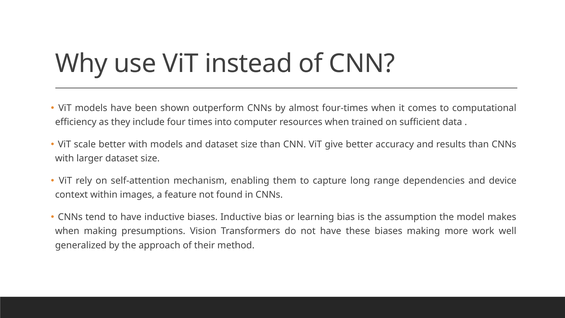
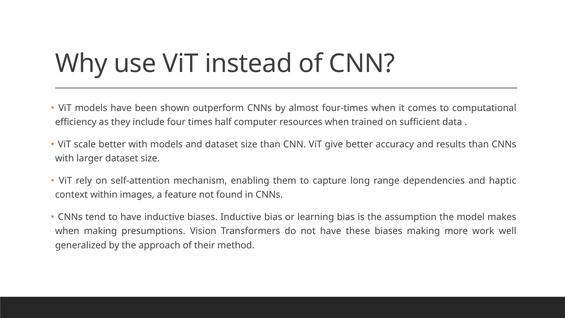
into: into -> half
device: device -> haptic
